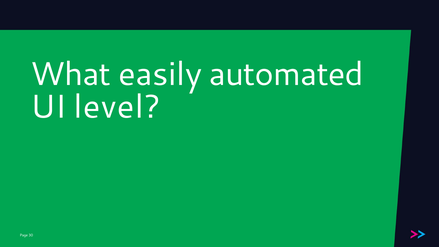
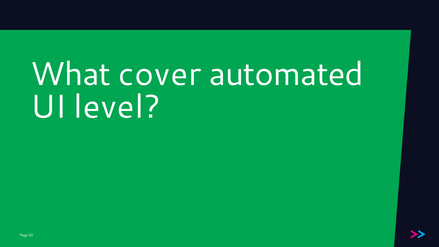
easily: easily -> cover
